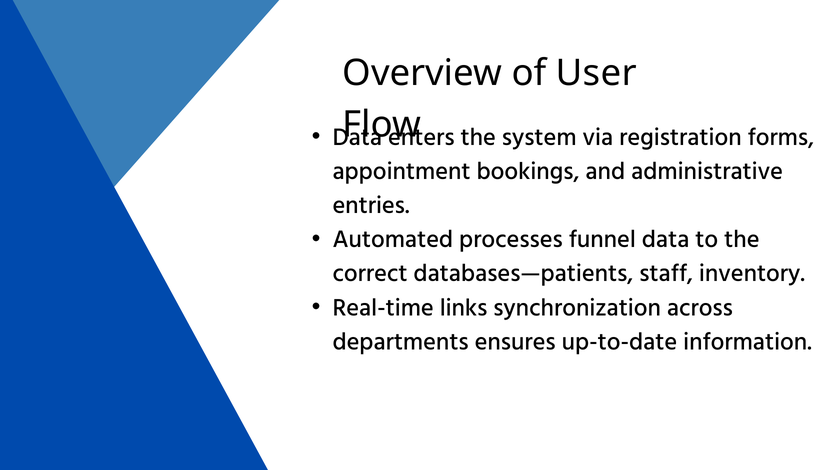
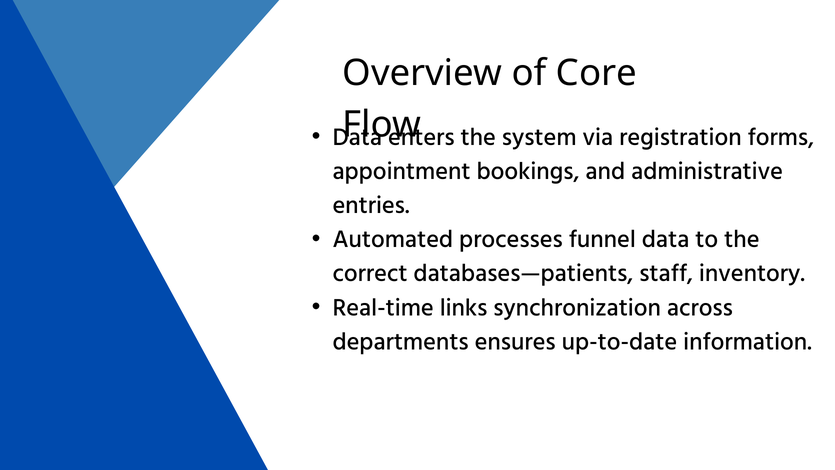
User: User -> Core
